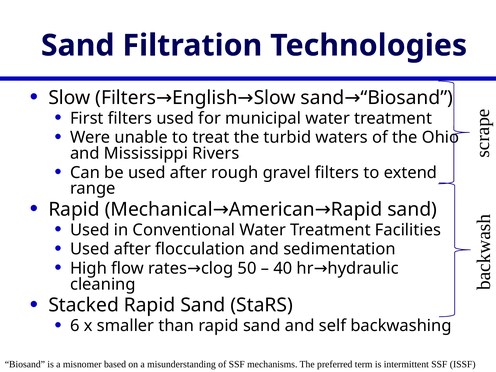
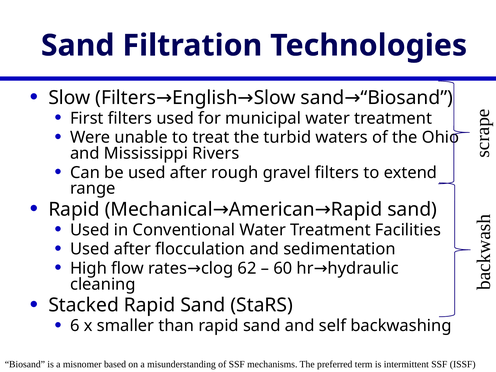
50: 50 -> 62
40: 40 -> 60
